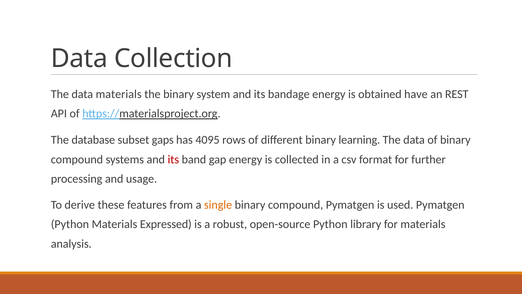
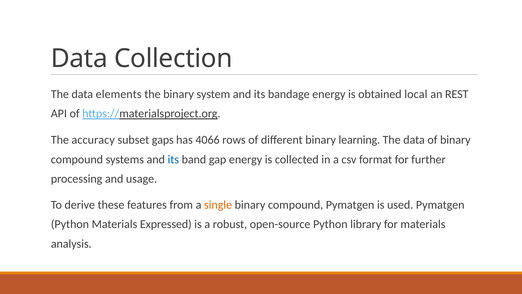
data materials: materials -> elements
have: have -> local
database: database -> accuracy
4095: 4095 -> 4066
its at (173, 159) colour: red -> blue
